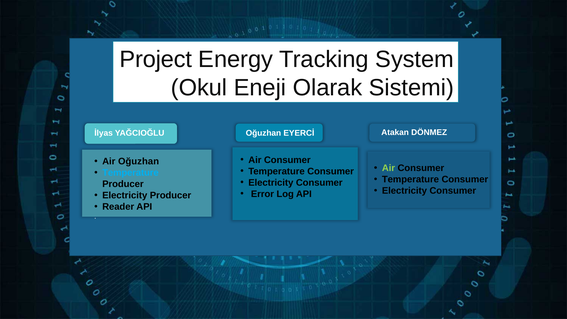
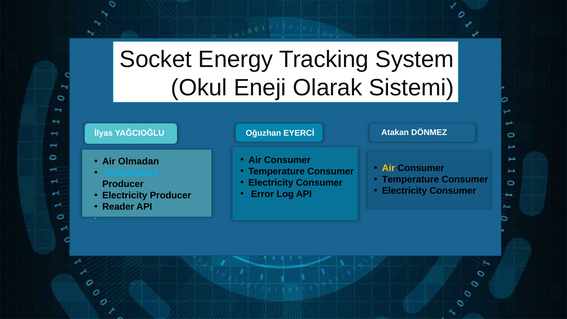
Project: Project -> Socket
Air Oğuzhan: Oğuzhan -> Olmadan
Air at (389, 168) colour: light green -> yellow
